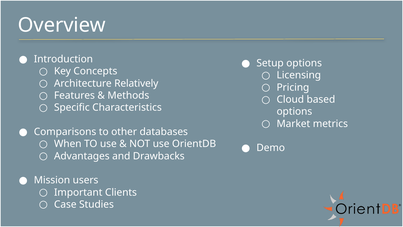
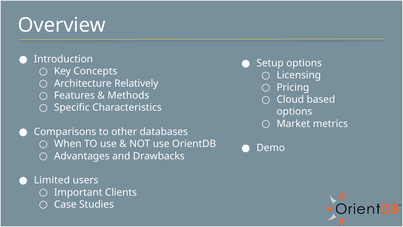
Mission: Mission -> Limited
